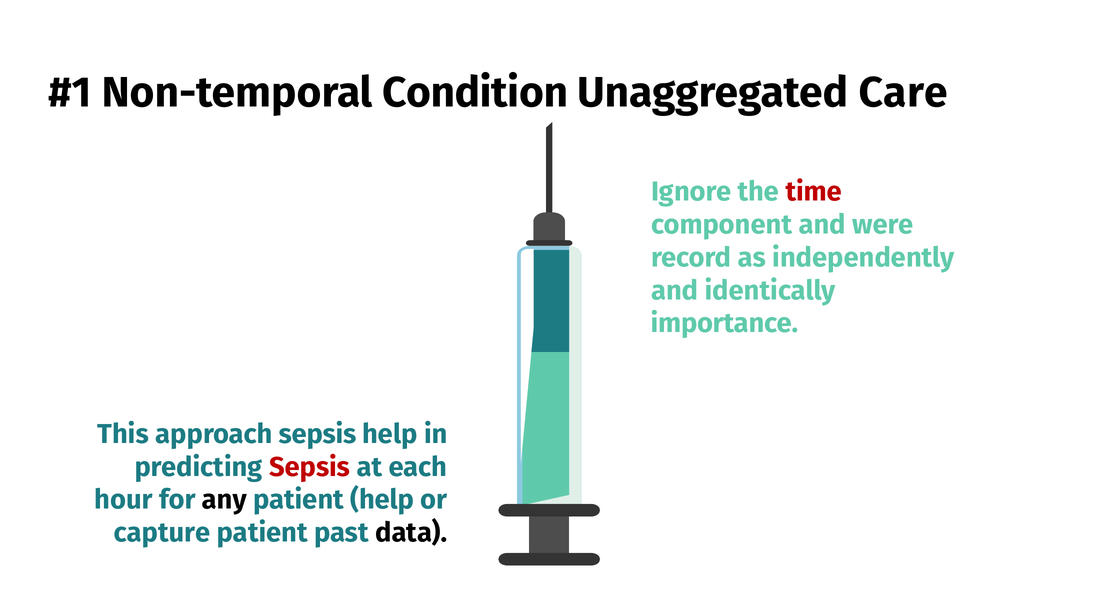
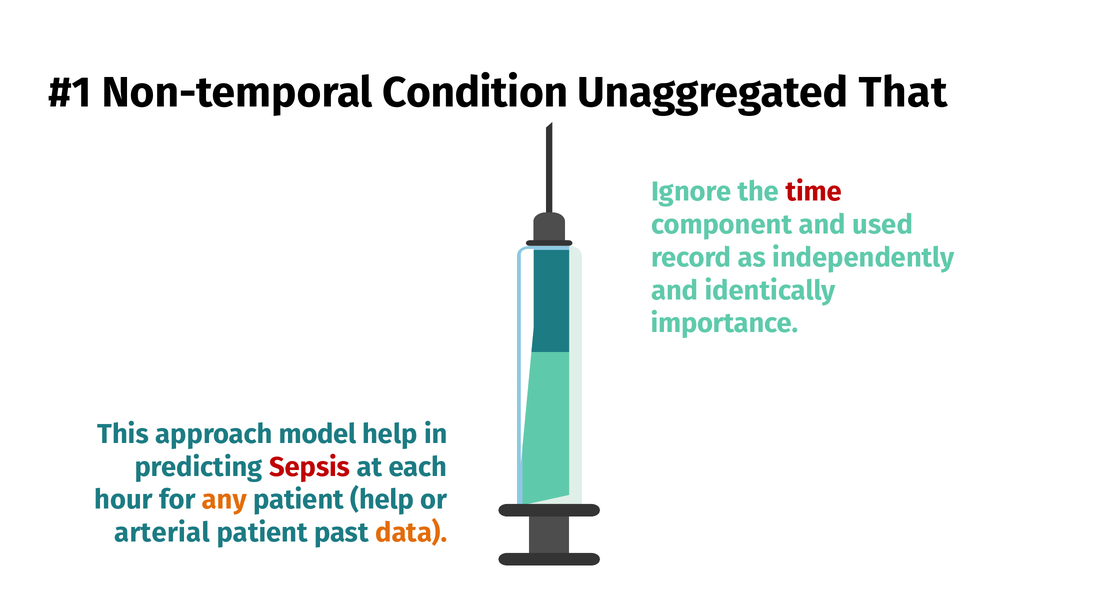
Care: Care -> That
were: were -> used
approach sepsis: sepsis -> model
any colour: black -> orange
capture: capture -> arterial
data colour: black -> orange
